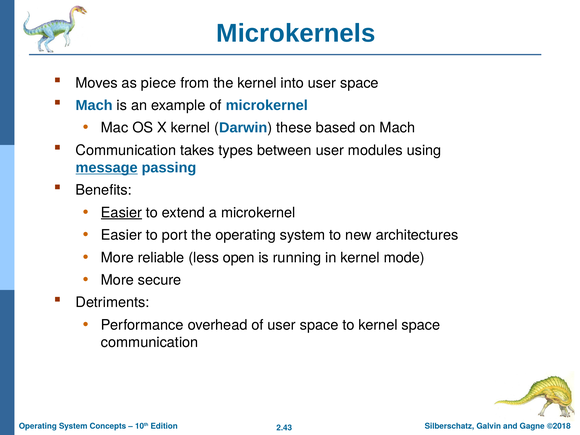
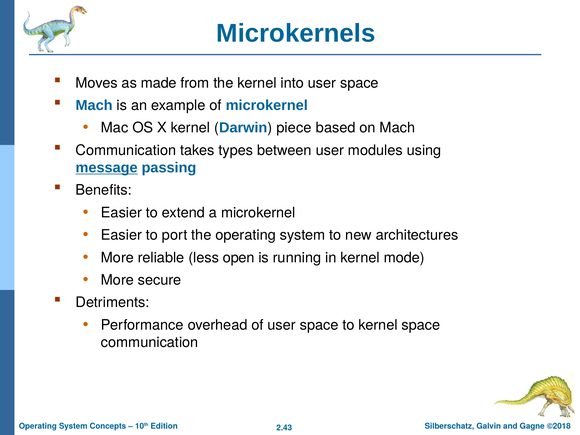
piece: piece -> made
these: these -> piece
Easier at (121, 213) underline: present -> none
